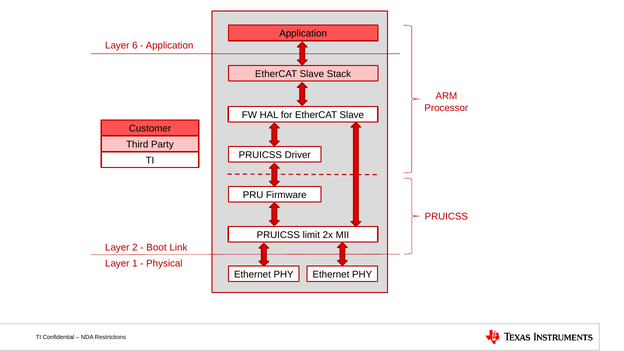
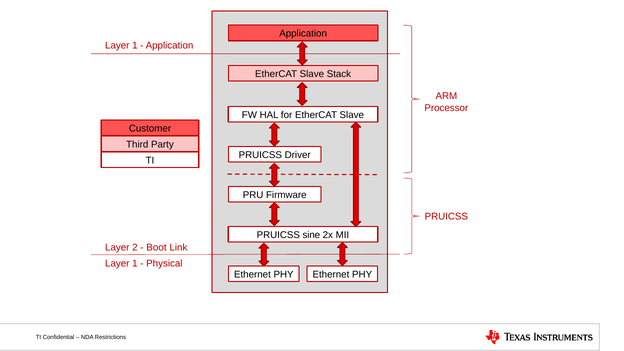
6 at (135, 46): 6 -> 1
limit: limit -> sine
